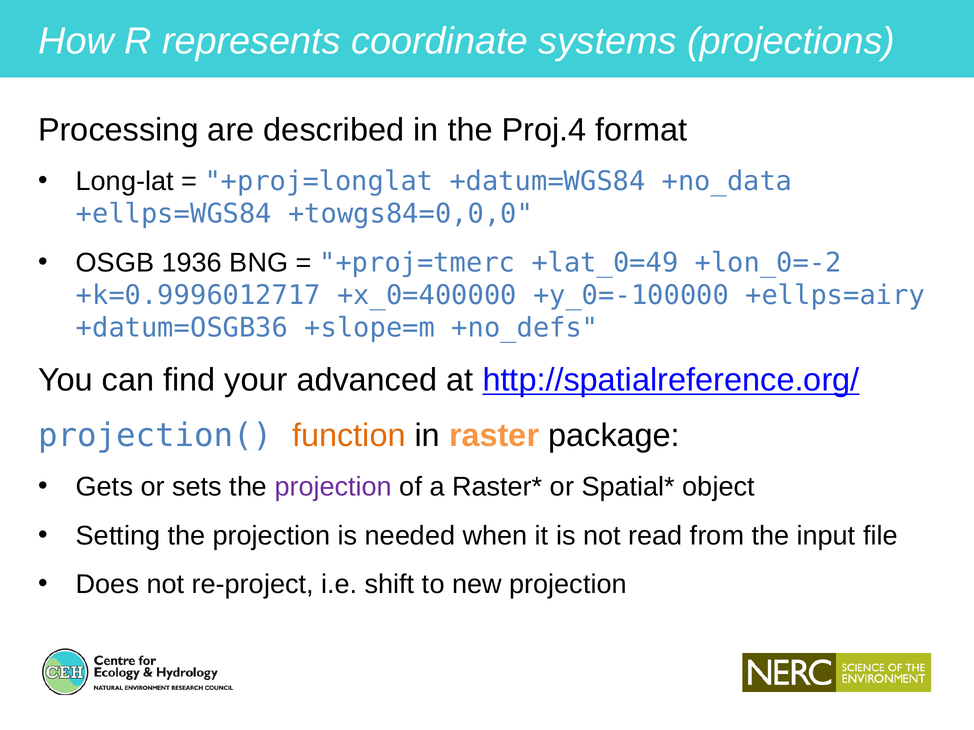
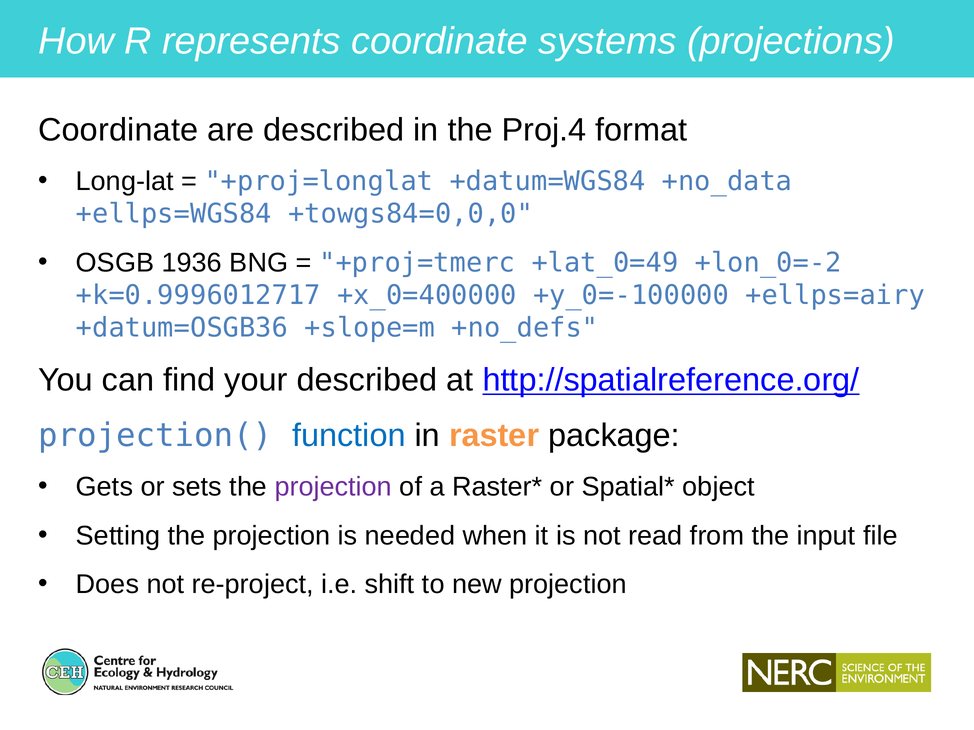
Processing at (118, 130): Processing -> Coordinate
your advanced: advanced -> described
function colour: orange -> blue
